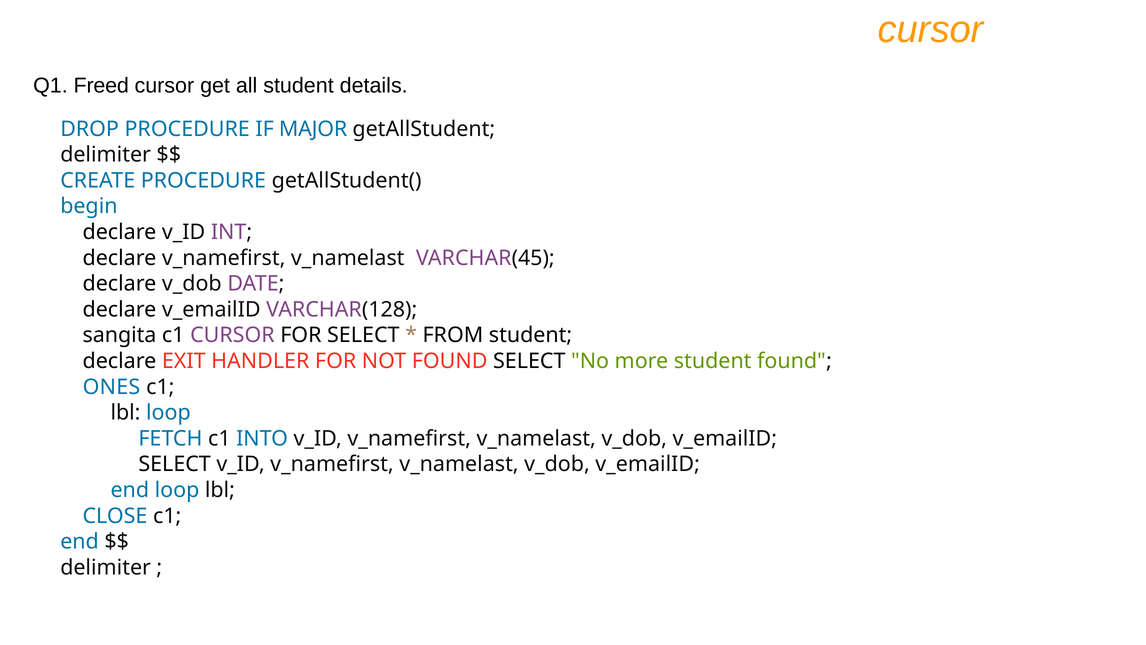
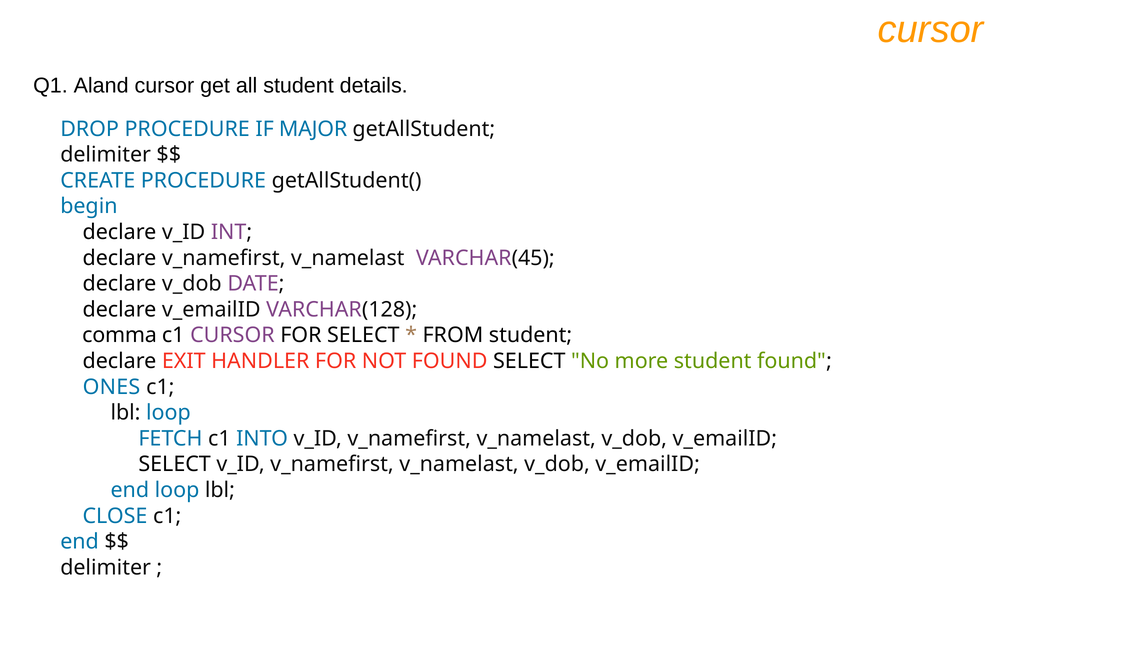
Freed: Freed -> Aland
sangita: sangita -> comma
